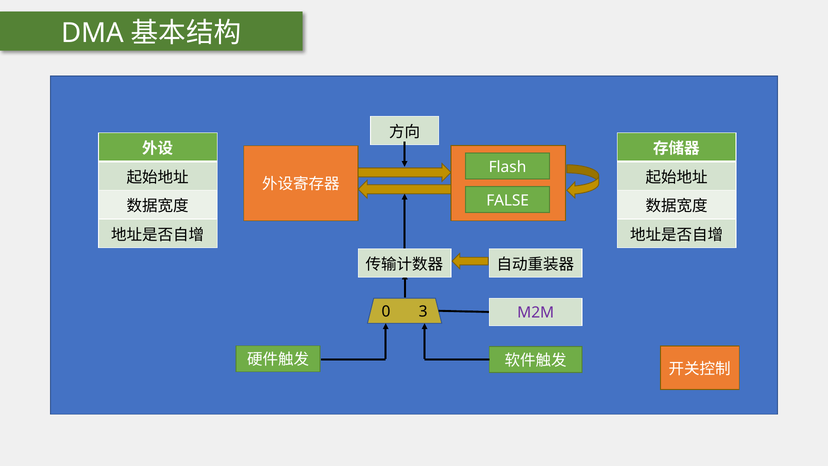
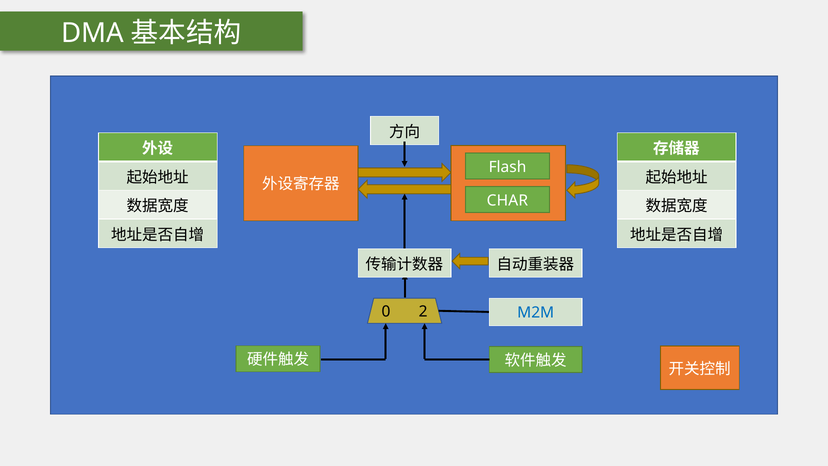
FALSE: FALSE -> CHAR
3: 3 -> 2
M2M colour: purple -> blue
